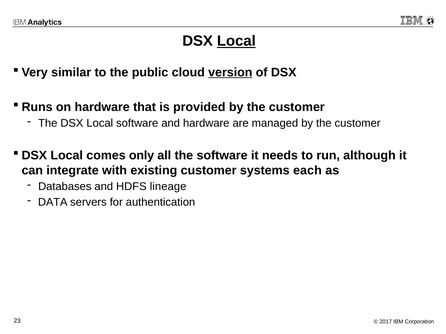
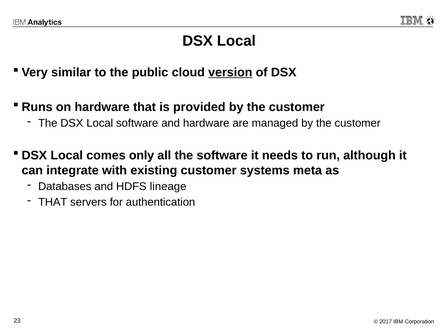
Local at (236, 41) underline: present -> none
each: each -> meta
DATA at (53, 202): DATA -> THAT
